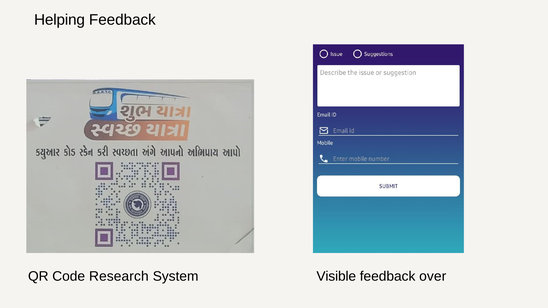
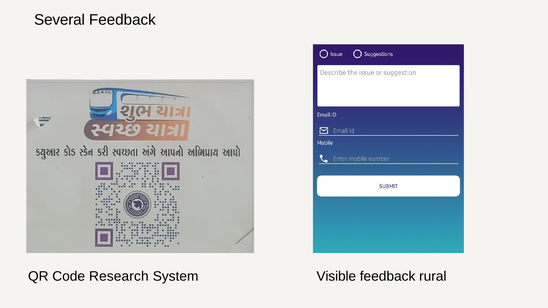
Helping: Helping -> Several
over: over -> rural
